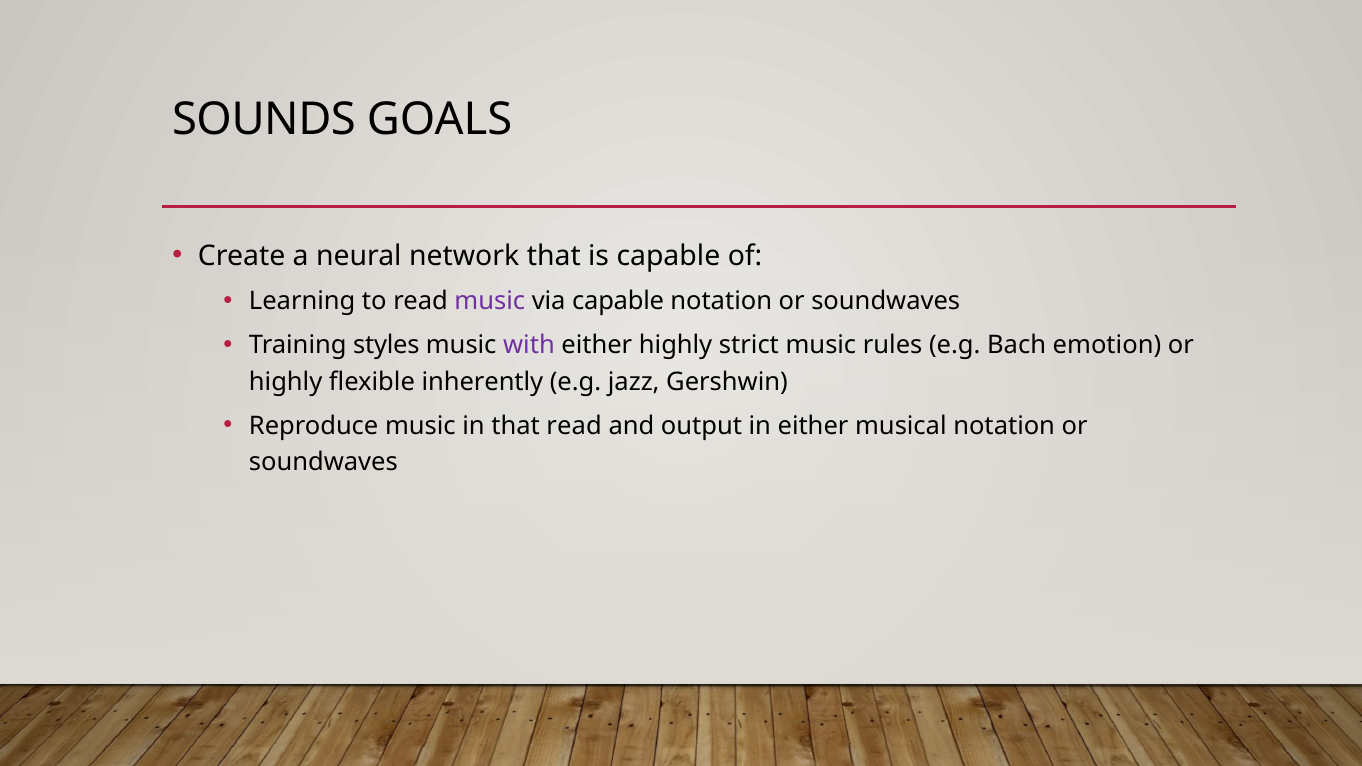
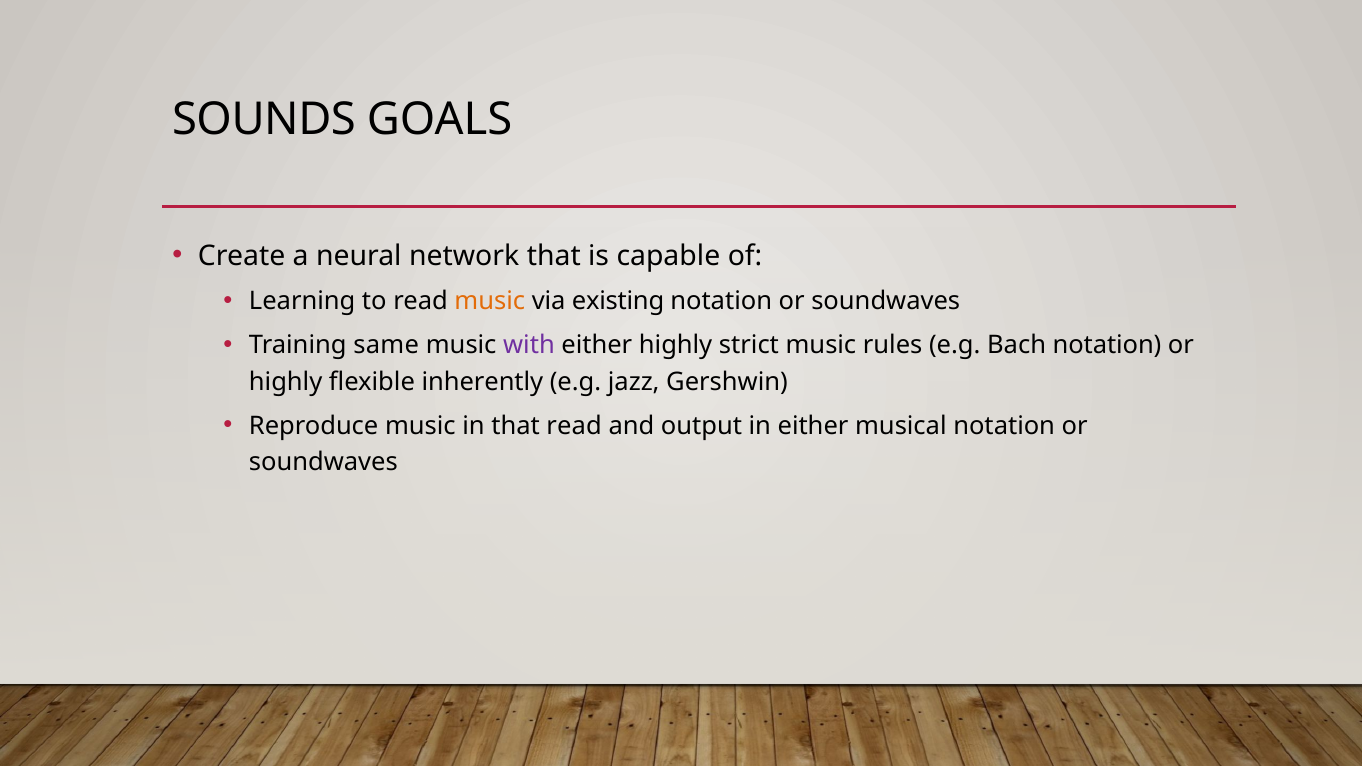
music at (490, 301) colour: purple -> orange
via capable: capable -> existing
styles: styles -> same
Bach emotion: emotion -> notation
